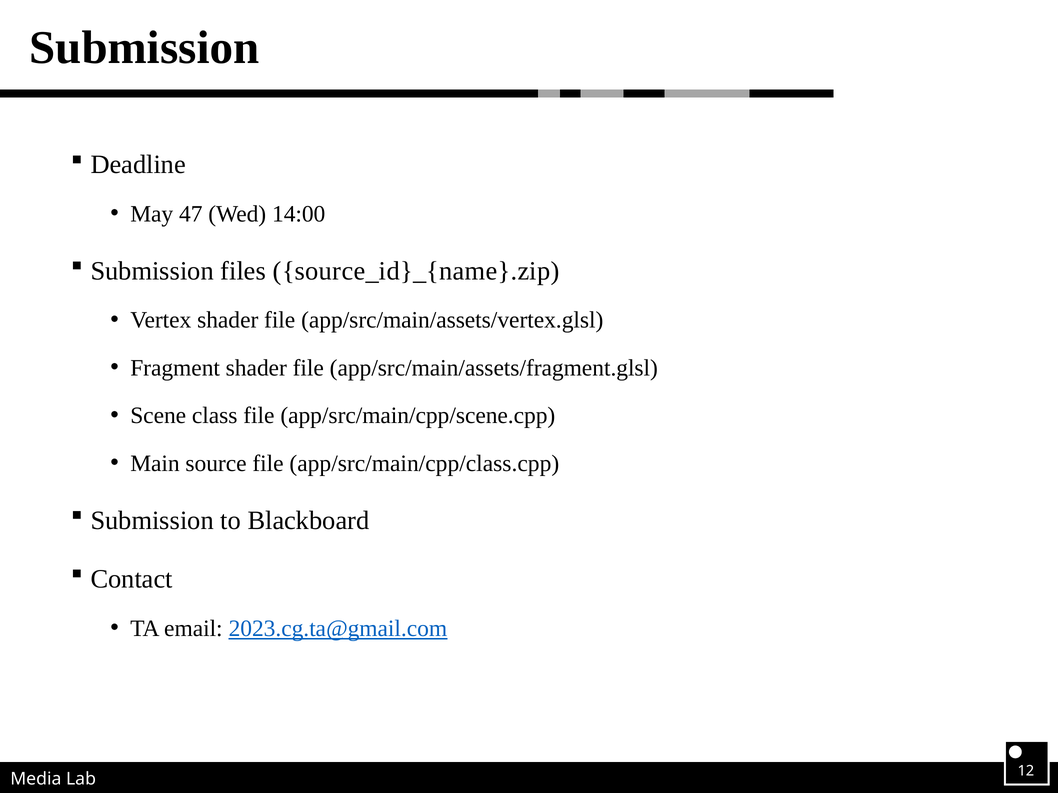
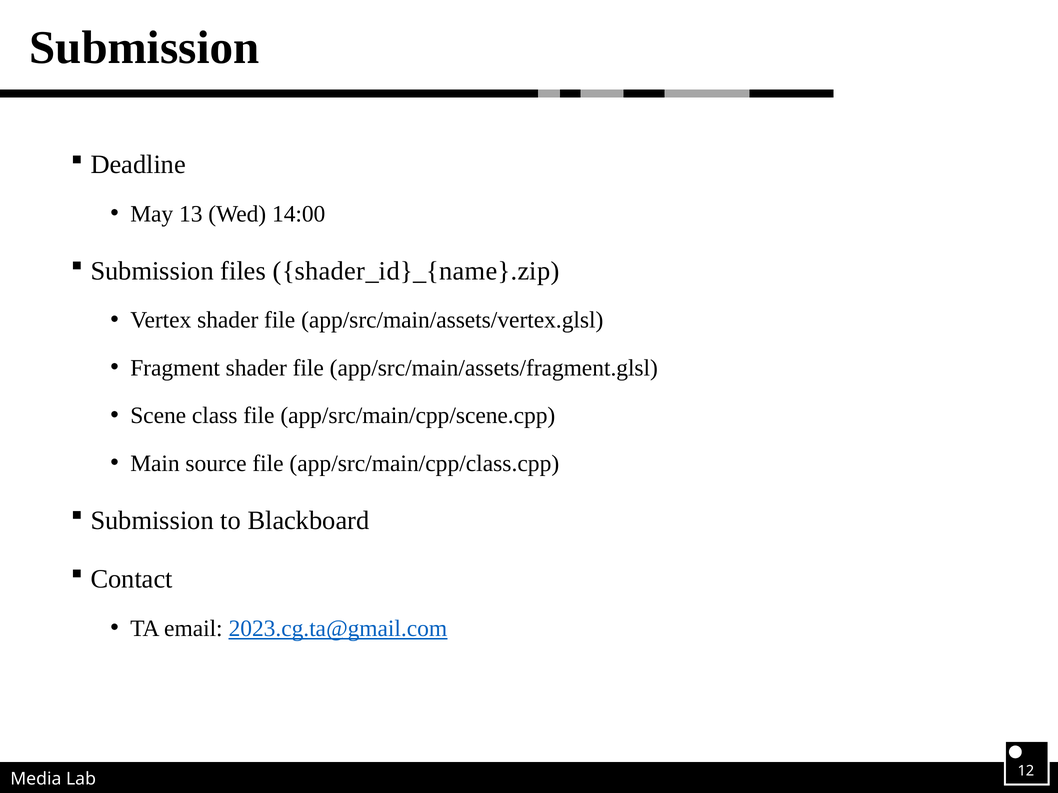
47: 47 -> 13
source_id}_{name}.zip: source_id}_{name}.zip -> shader_id}_{name}.zip
